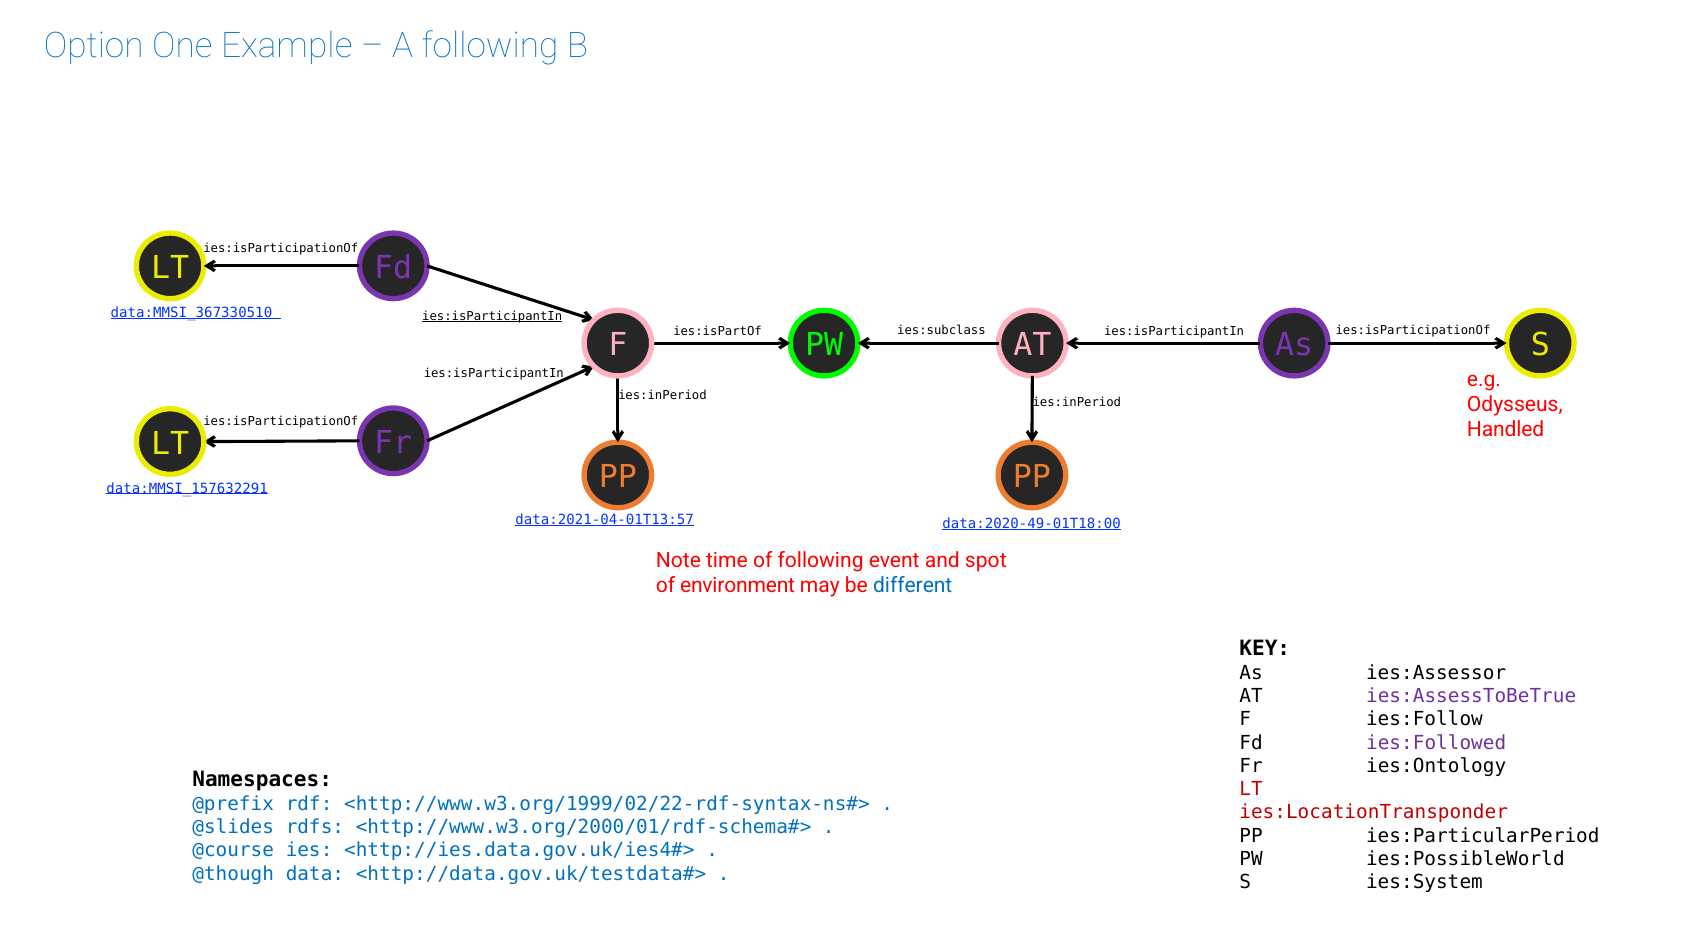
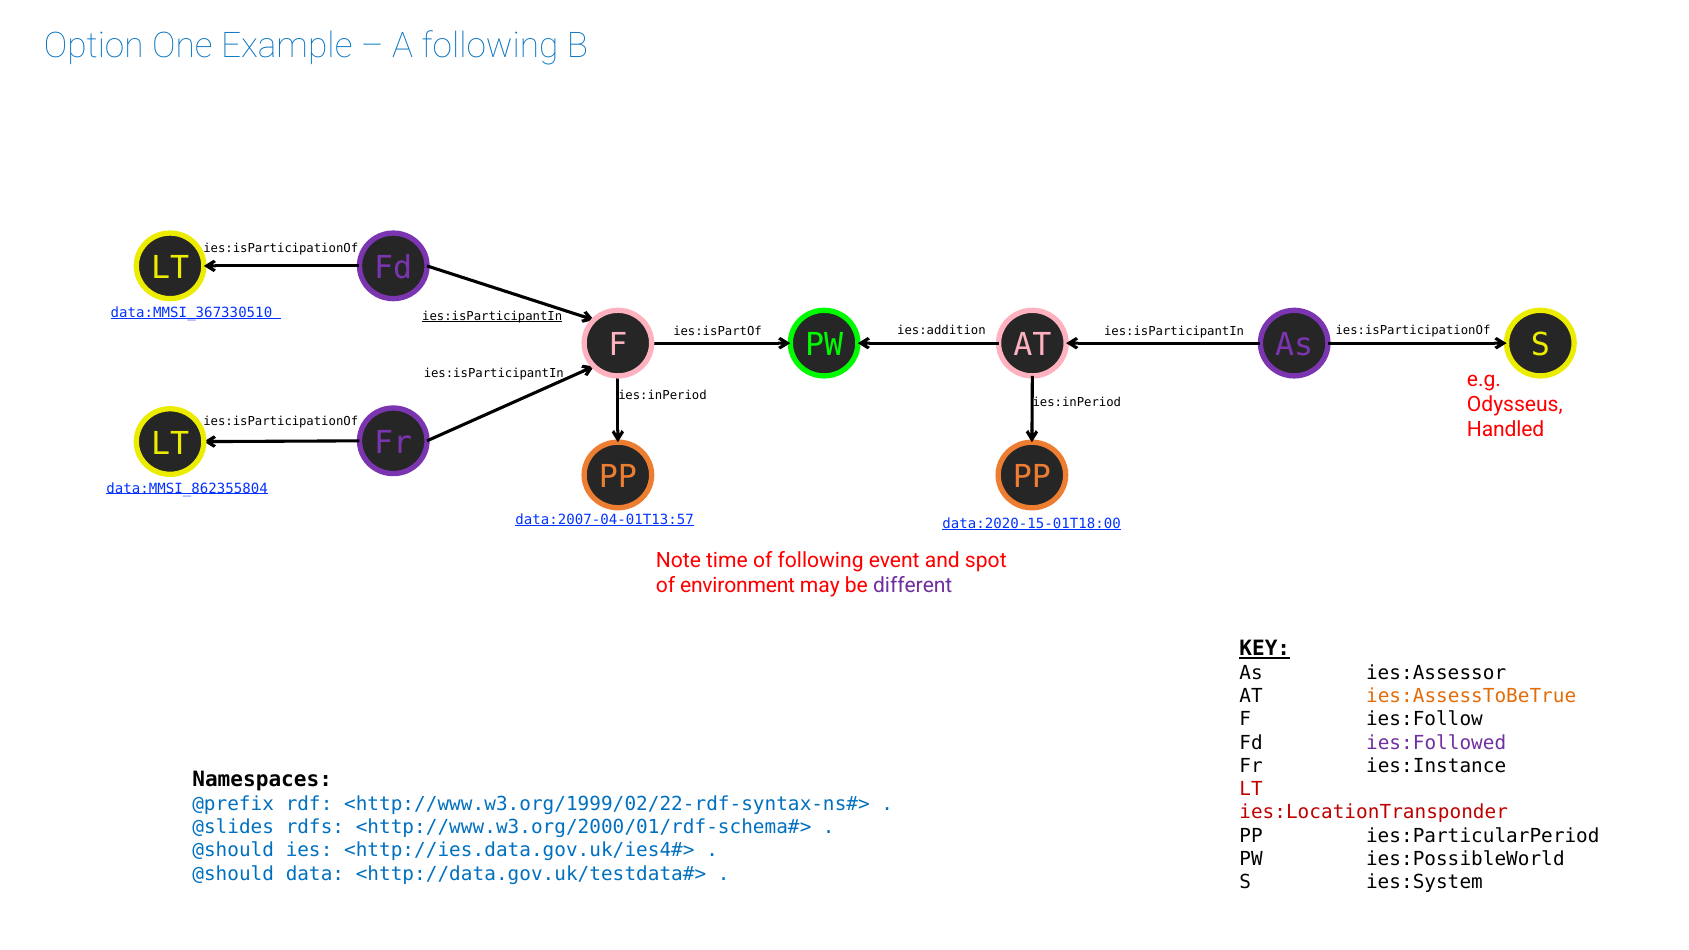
ies:subclass: ies:subclass -> ies:addition
data:MMSI_157632291: data:MMSI_157632291 -> data:MMSI_862355804
data:2021-04-01T13:57: data:2021-04-01T13:57 -> data:2007-04-01T13:57
data:2020-49-01T18:00: data:2020-49-01T18:00 -> data:2020-15-01T18:00
different colour: blue -> purple
KEY underline: none -> present
ies:AssessToBeTrue colour: purple -> orange
ies:Ontology: ies:Ontology -> ies:Instance
@course at (233, 851): @course -> @should
@though at (233, 874): @though -> @should
